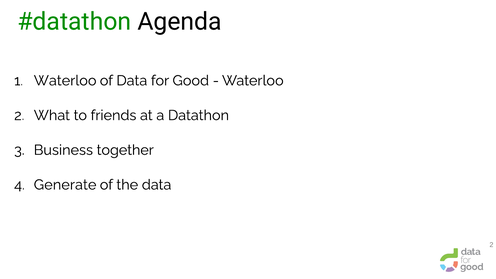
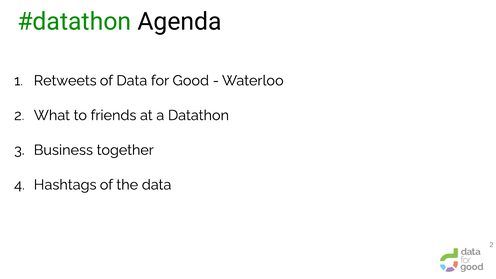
Waterloo at (65, 81): Waterloo -> Retweets
Generate: Generate -> Hashtags
